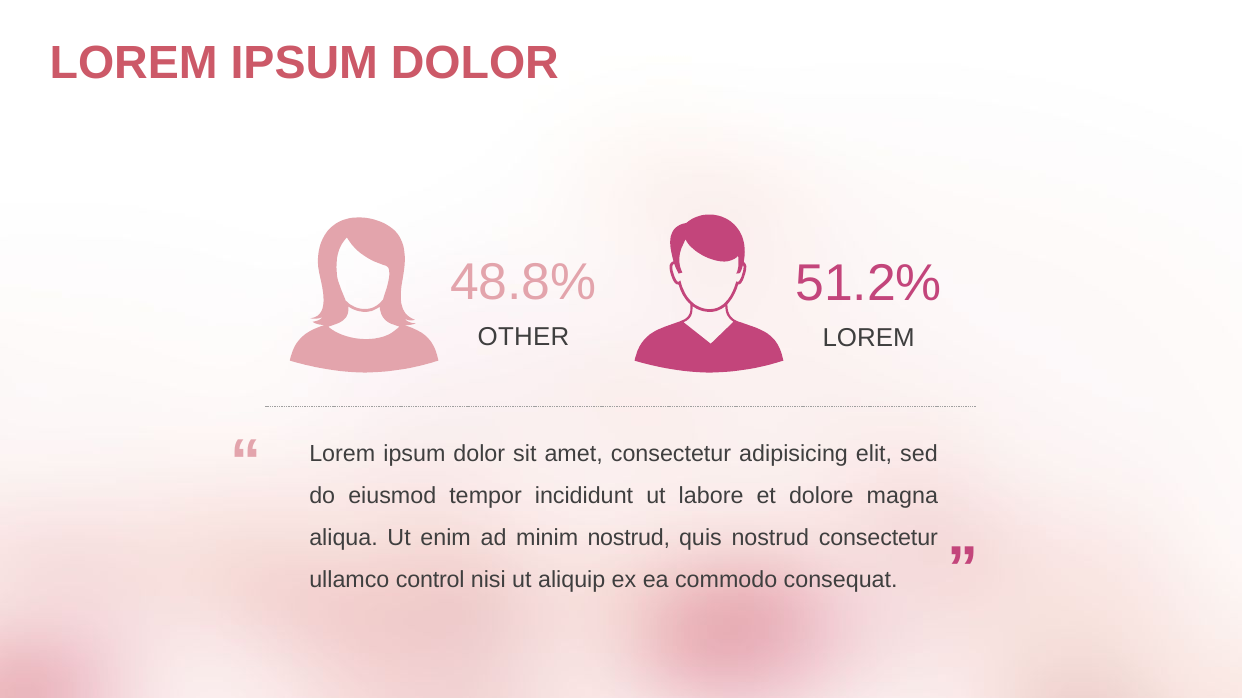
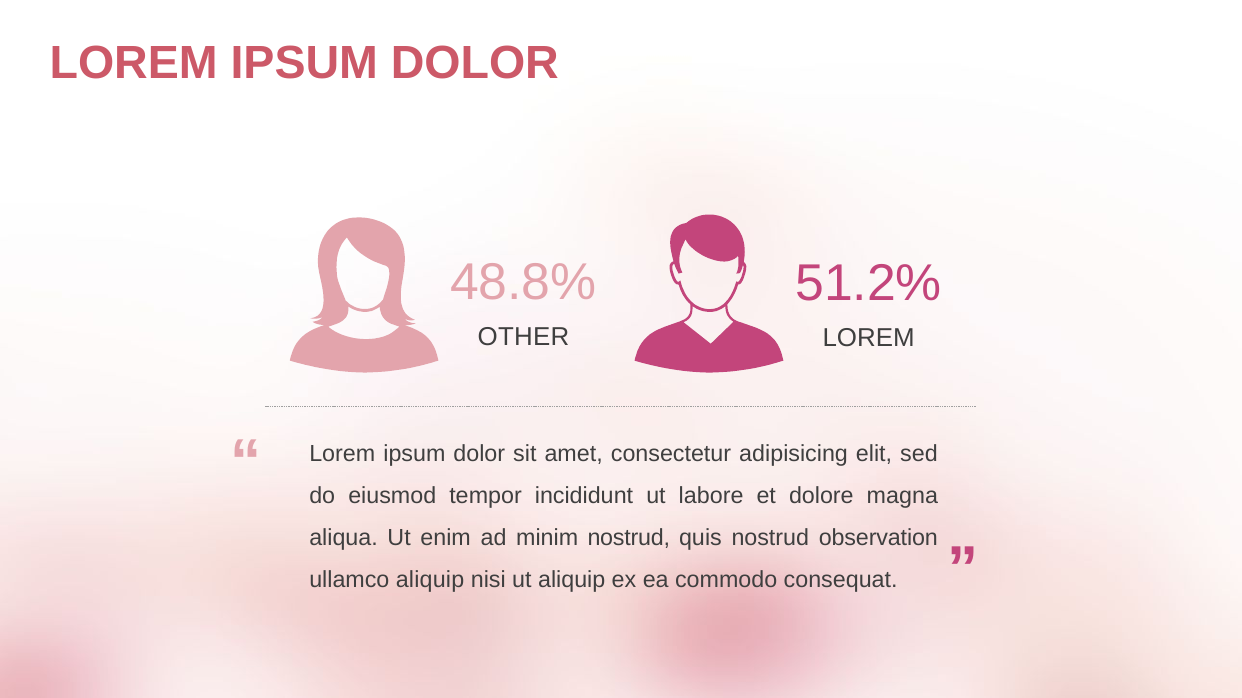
nostrud consectetur: consectetur -> observation
ullamco control: control -> aliquip
